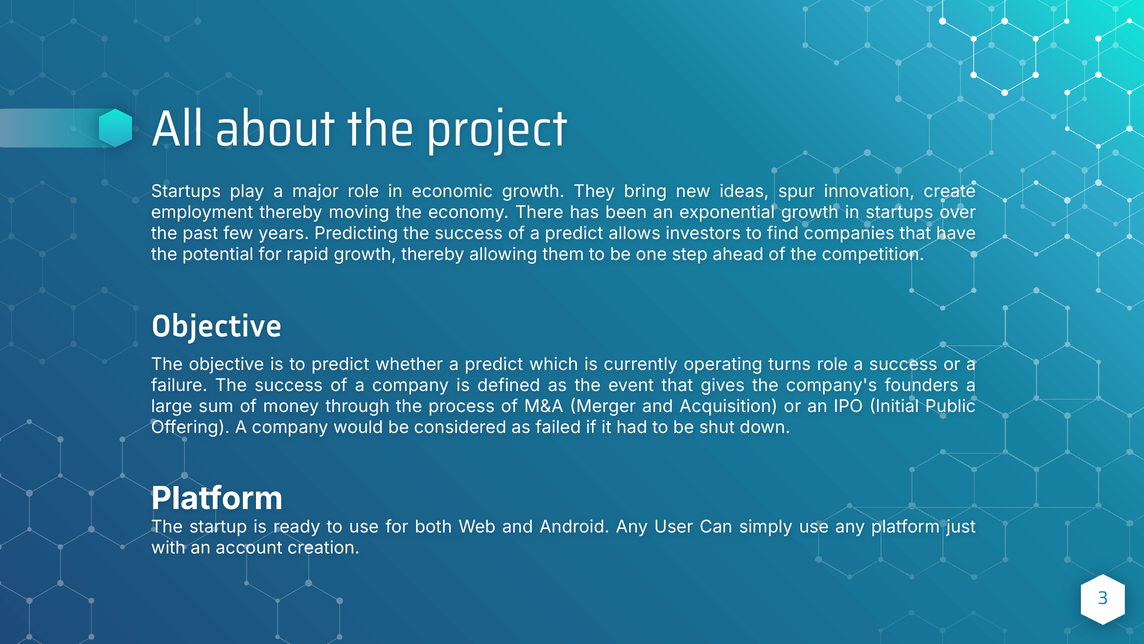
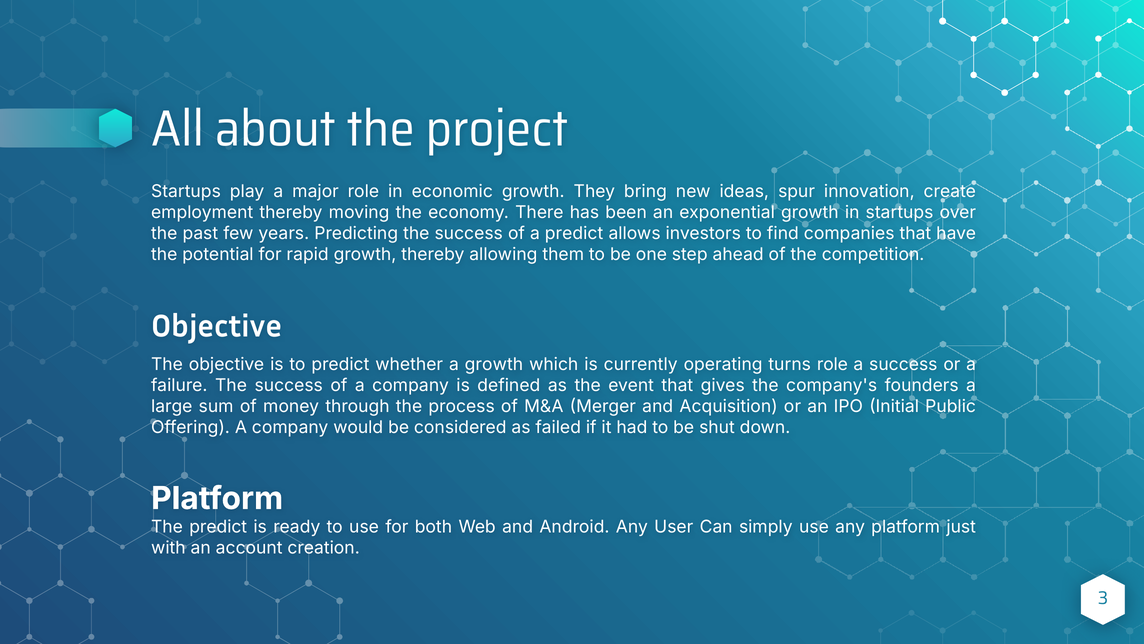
whether a predict: predict -> growth
The startup: startup -> predict
